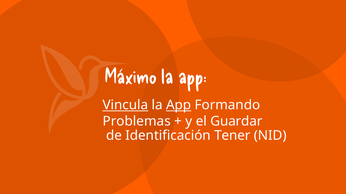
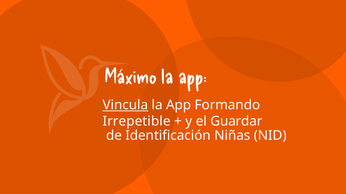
App at (179, 105) underline: present -> none
Problemas: Problemas -> Irrepetible
Tener: Tener -> Niñas
